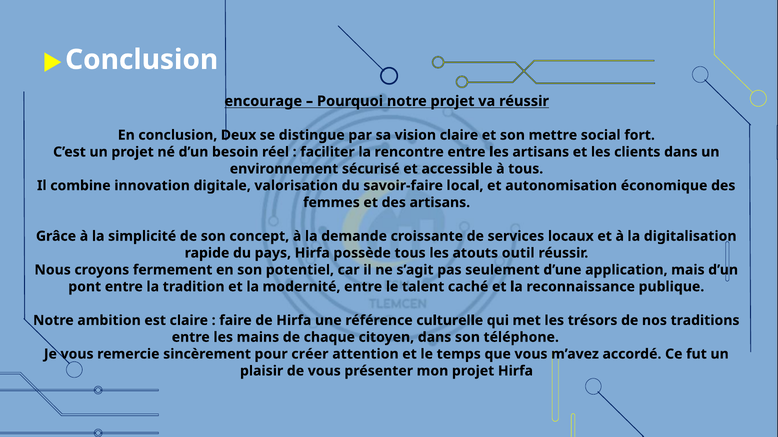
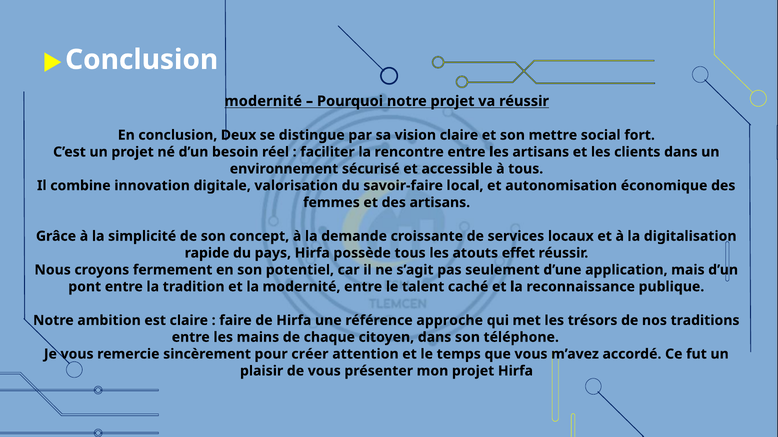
encourage at (263, 101): encourage -> modernité
outil: outil -> effet
culturelle: culturelle -> approche
